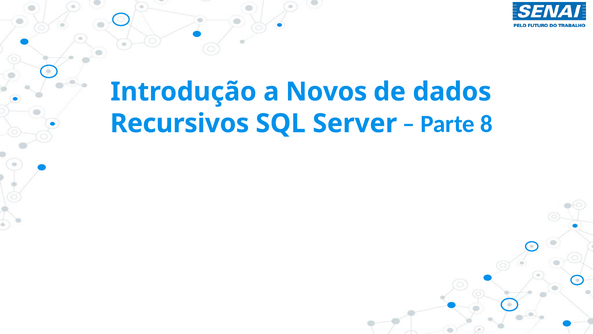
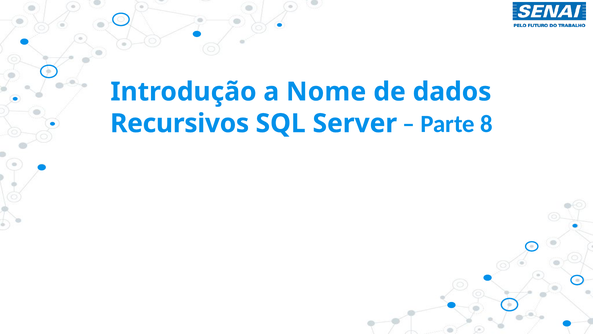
Novos: Novos -> Nome
